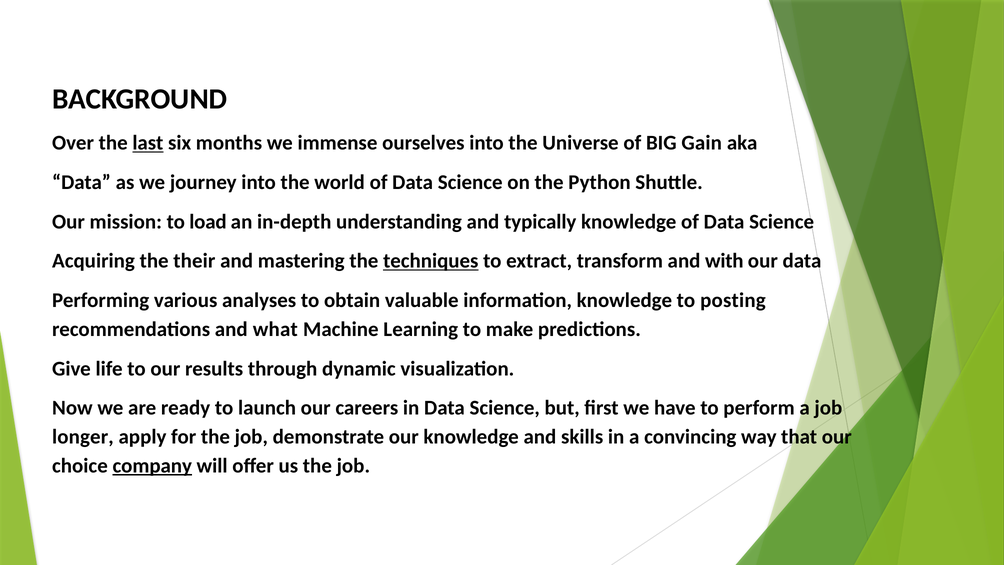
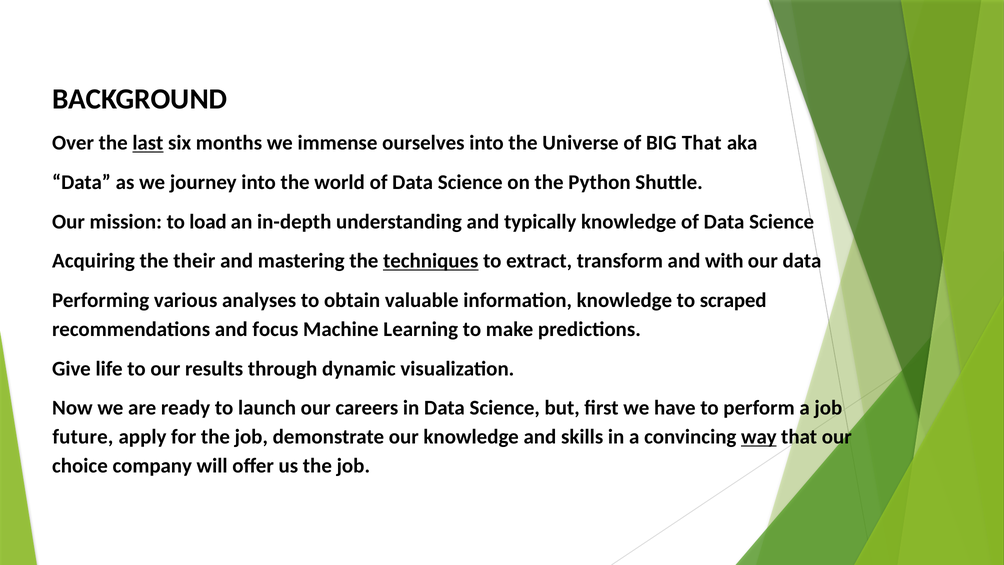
BIG Gain: Gain -> That
posting: posting -> scraped
what: what -> focus
longer: longer -> future
way underline: none -> present
company underline: present -> none
